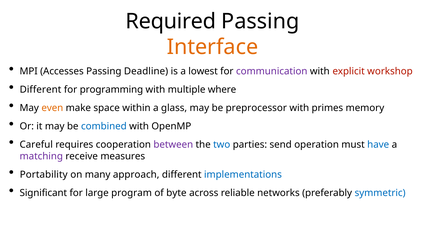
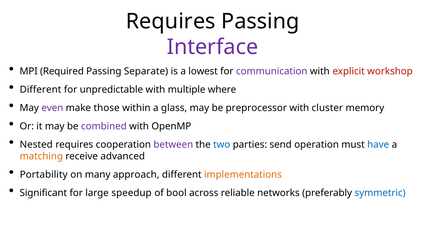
Required at (171, 21): Required -> Requires
Interface colour: orange -> purple
Accesses: Accesses -> Required
Deadline: Deadline -> Separate
programming: programming -> unpredictable
even colour: orange -> purple
space: space -> those
primes: primes -> cluster
combined colour: blue -> purple
Careful: Careful -> Nested
matching colour: purple -> orange
measures: measures -> advanced
implementations colour: blue -> orange
program: program -> speedup
byte: byte -> bool
